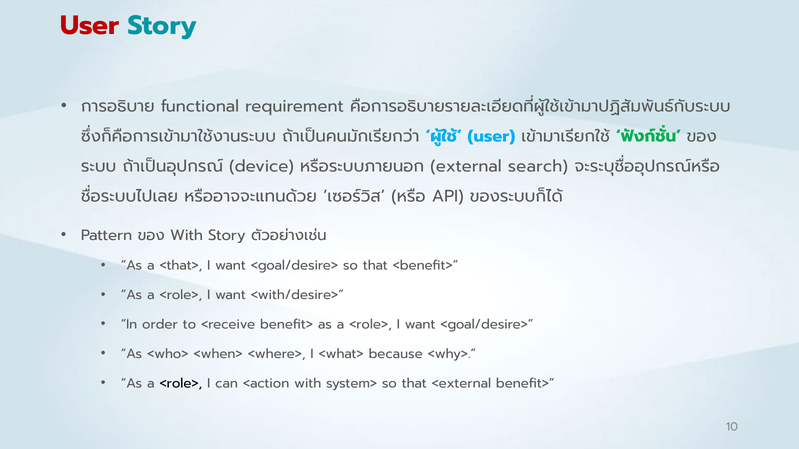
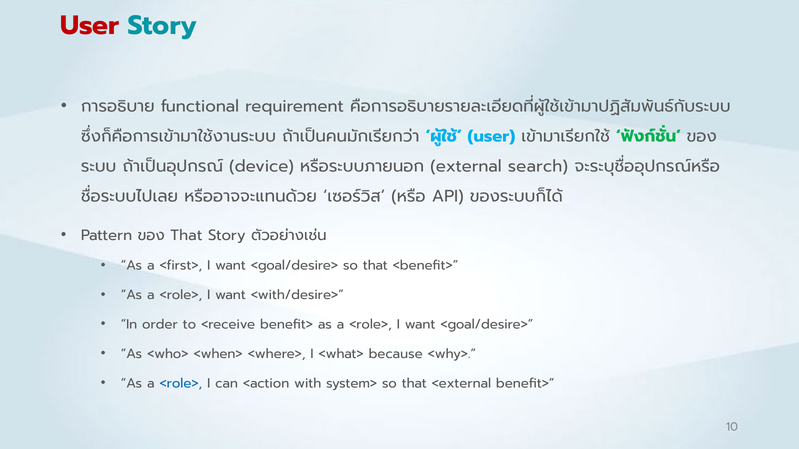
With at (186, 235): With -> That
<that>: <that> -> <first>
<role> at (181, 384) colour: black -> blue
